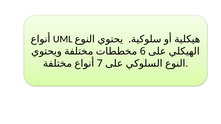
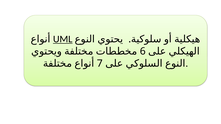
UML underline: none -> present
